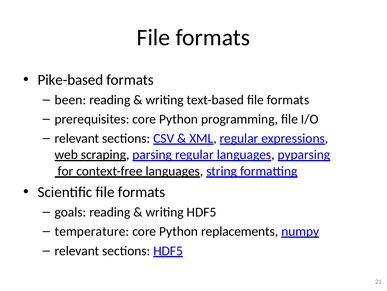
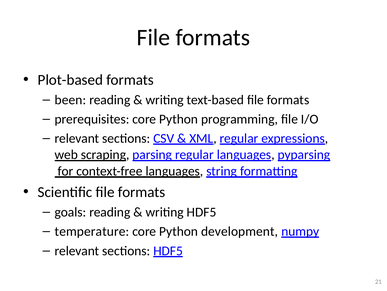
Pike-based: Pike-based -> Plot-based
replacements: replacements -> development
